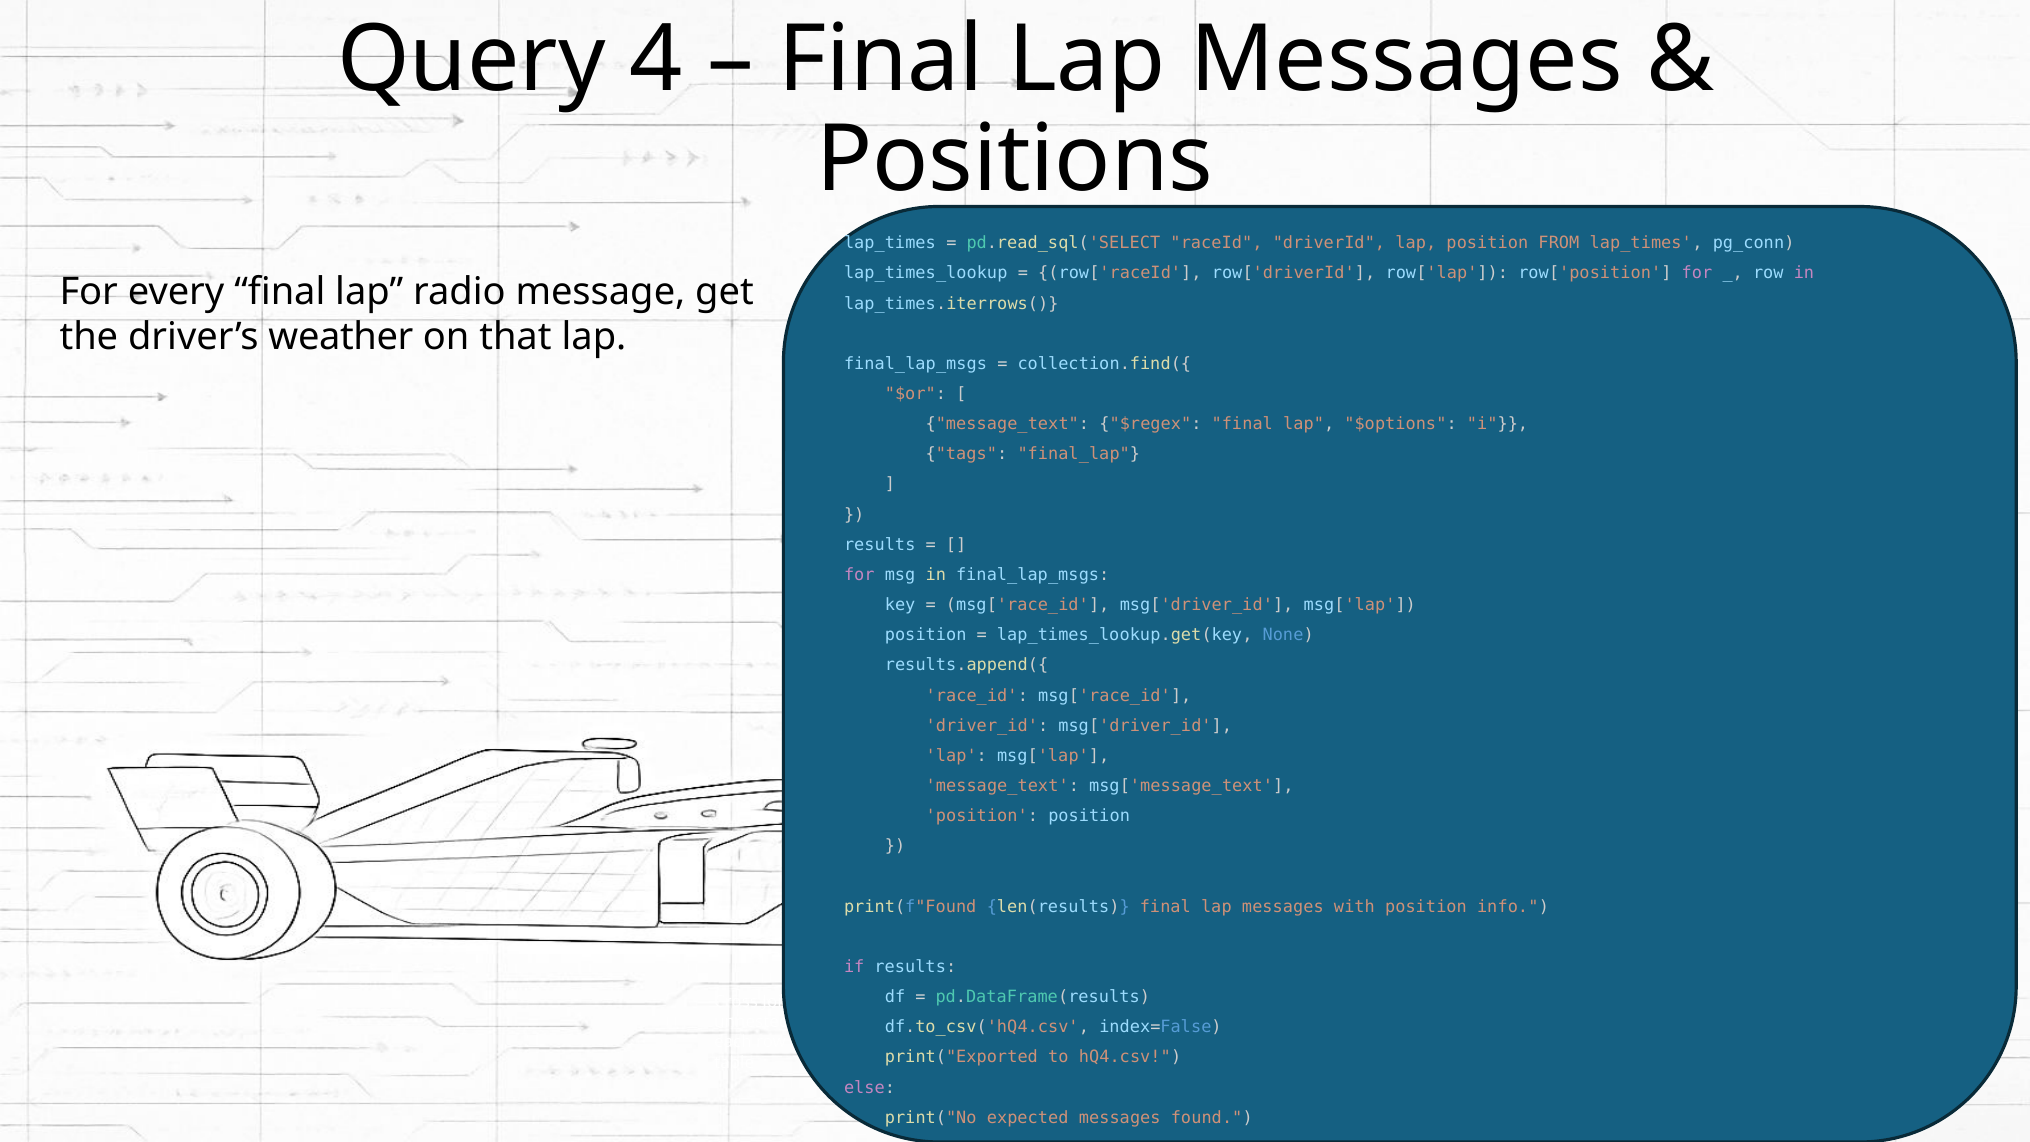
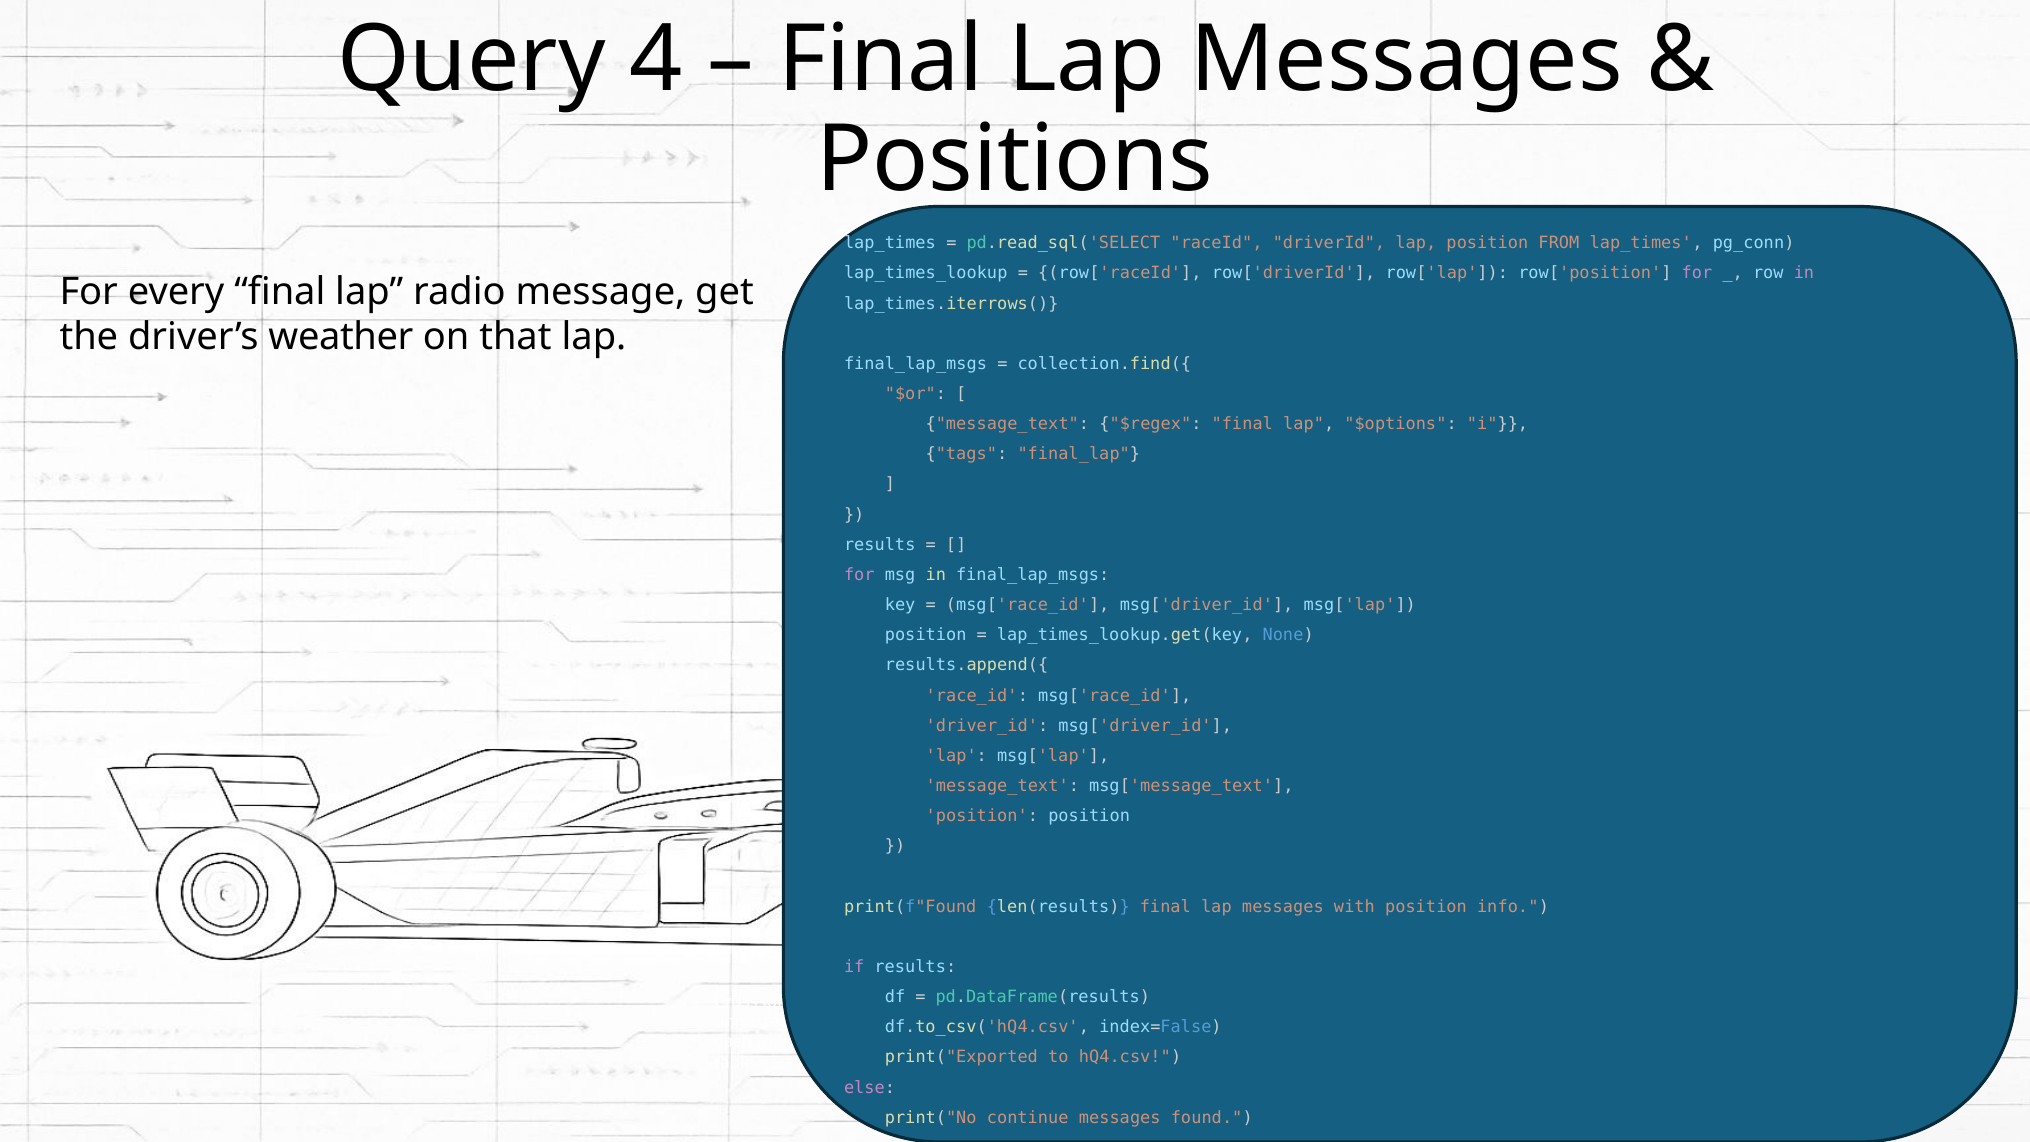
expected: expected -> continue
